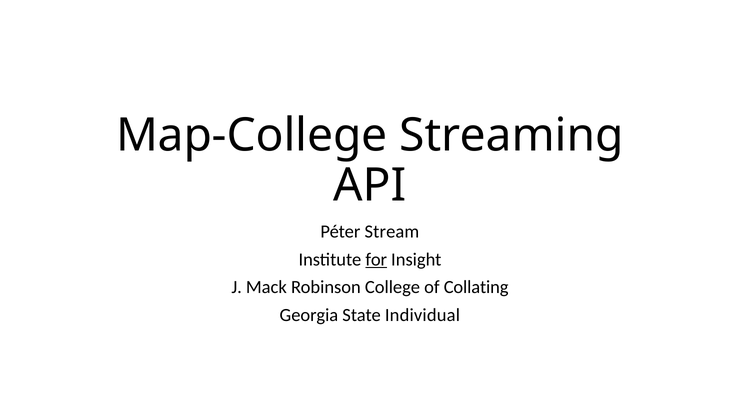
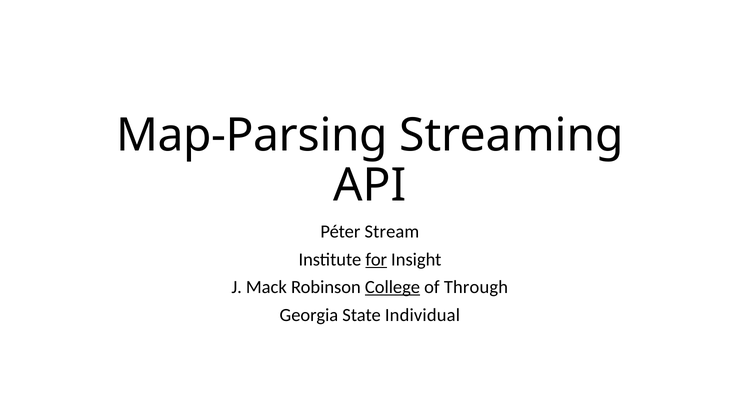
Map-College: Map-College -> Map-Parsing
College underline: none -> present
Collating: Collating -> Through
